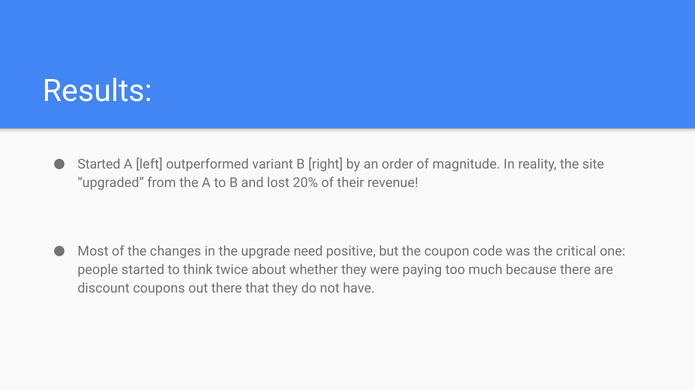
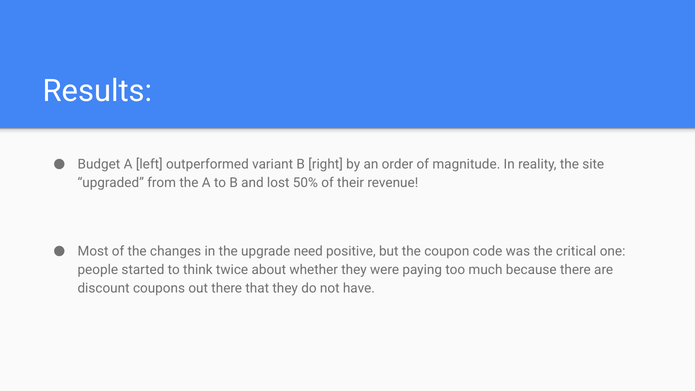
Started at (99, 164): Started -> Budget
20%: 20% -> 50%
